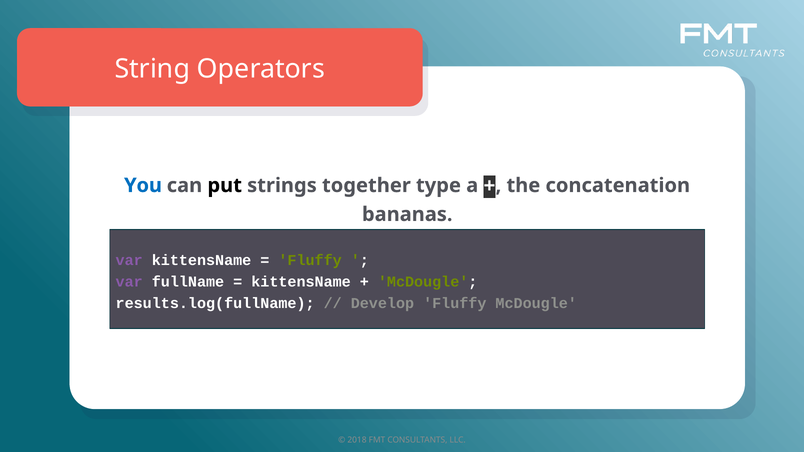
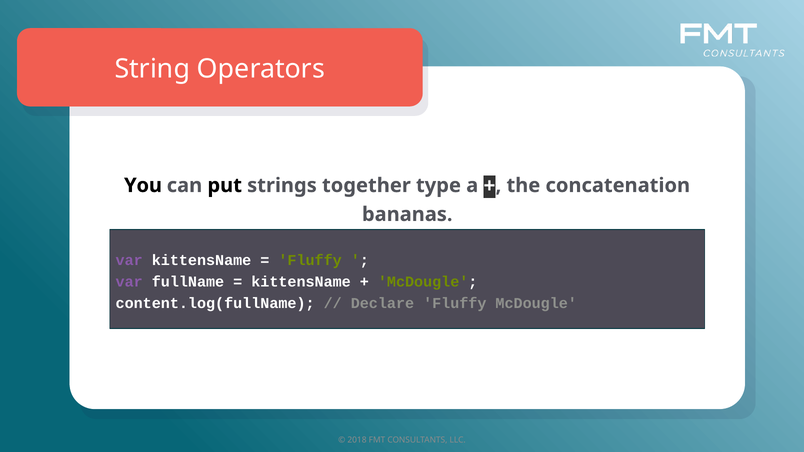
You colour: blue -> black
results.log(fullName: results.log(fullName -> content.log(fullName
Develop: Develop -> Declare
